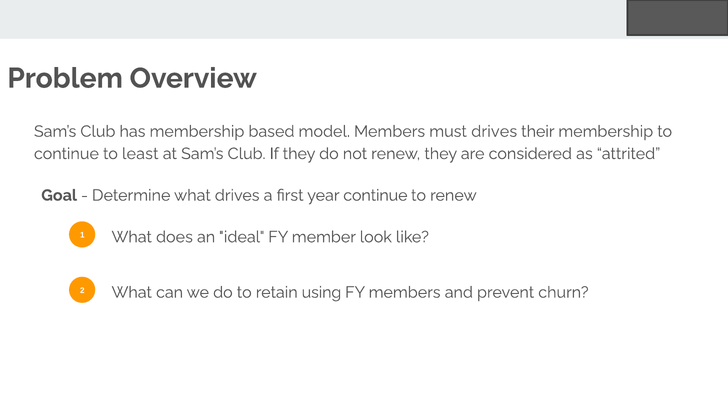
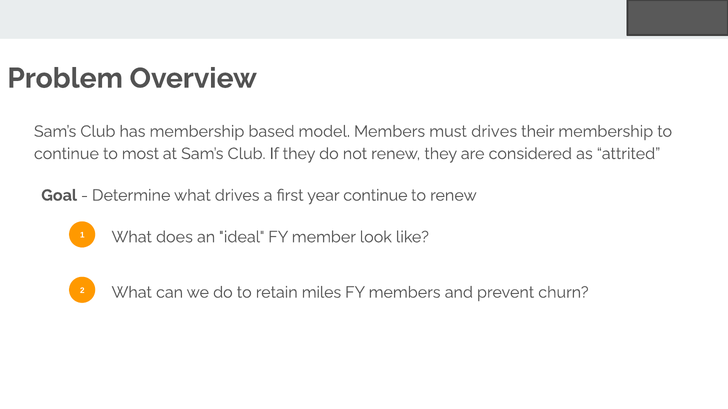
least: least -> most
using: using -> miles
